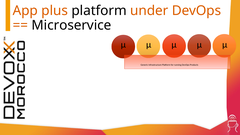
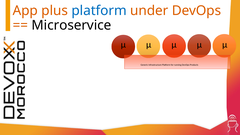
platform at (99, 11) colour: black -> blue
